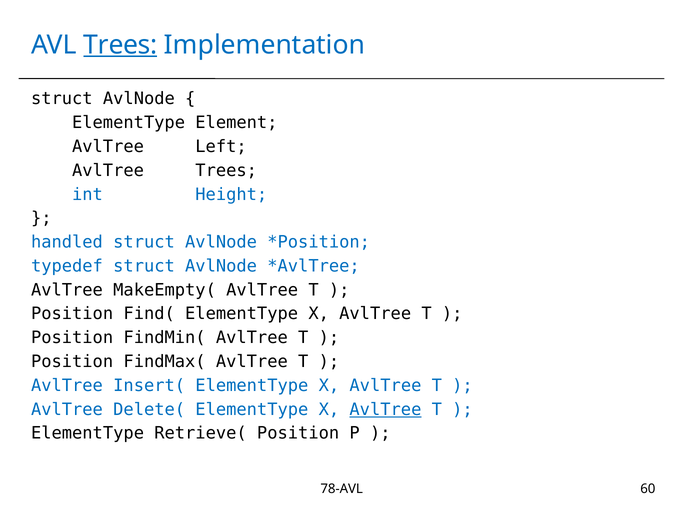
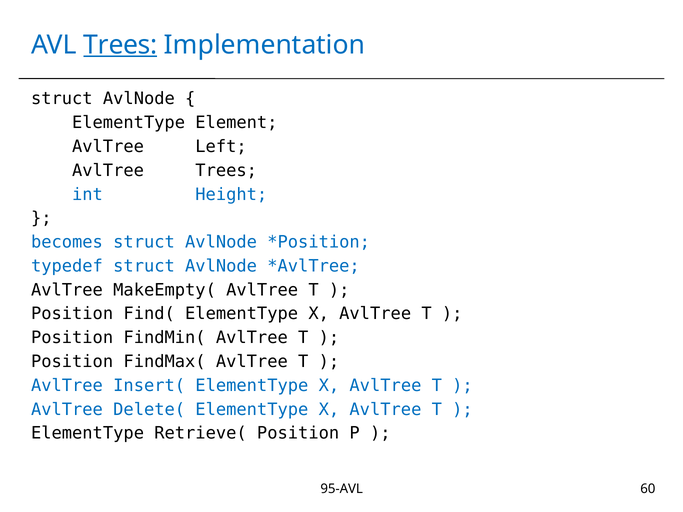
handled: handled -> becomes
AvlTree at (385, 410) underline: present -> none
78-AVL: 78-AVL -> 95-AVL
